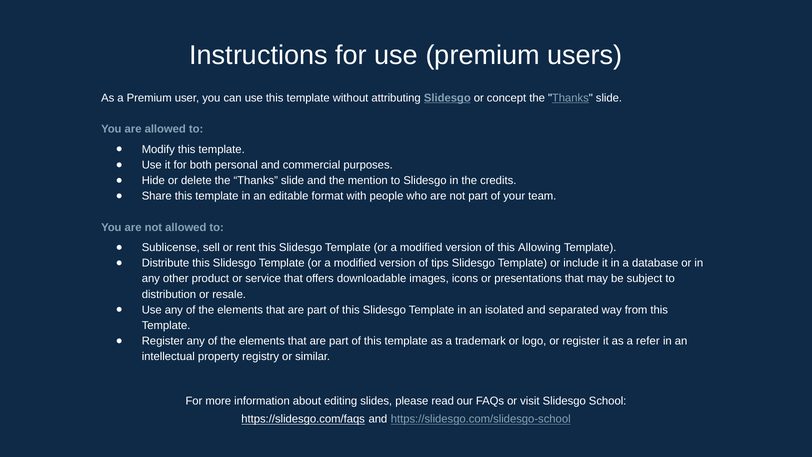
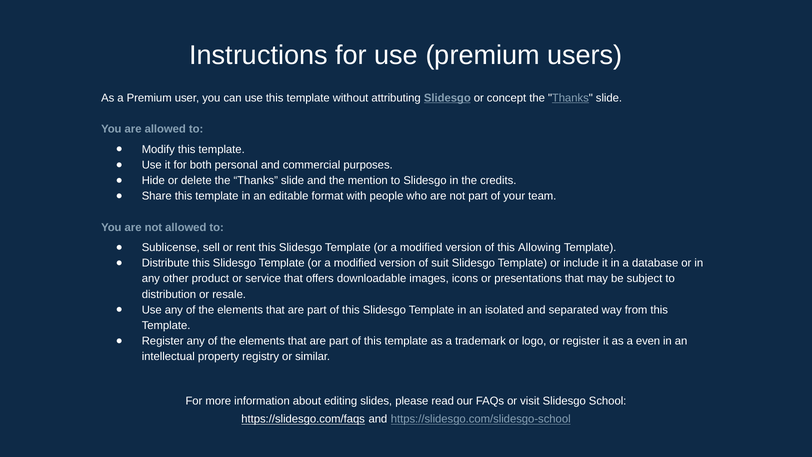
tips: tips -> suit
refer: refer -> even
